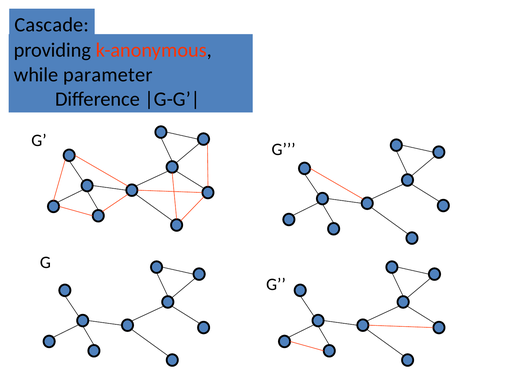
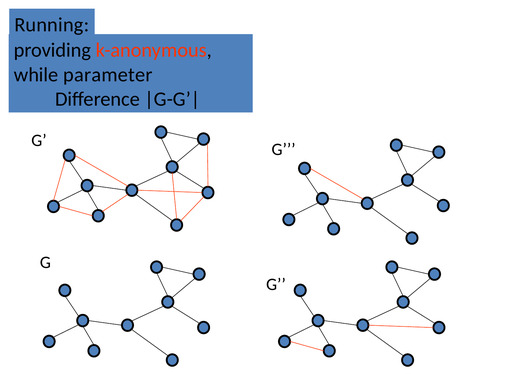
Cascade: Cascade -> Running
